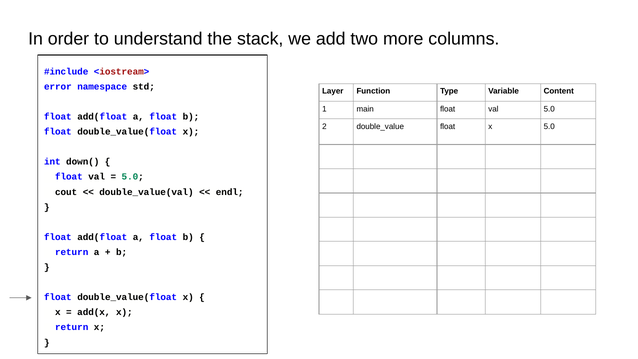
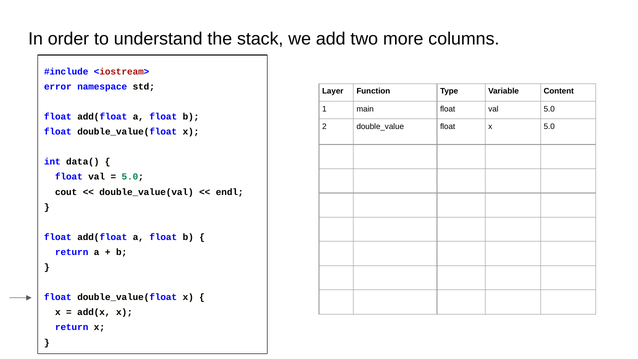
down(: down( -> data(
